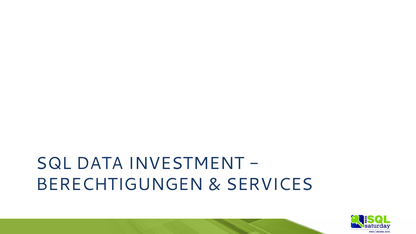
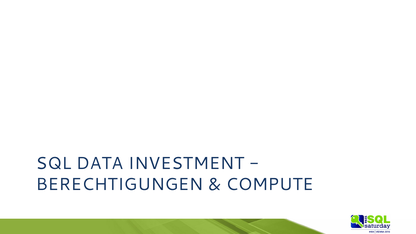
SERVICES: SERVICES -> COMPUTE
